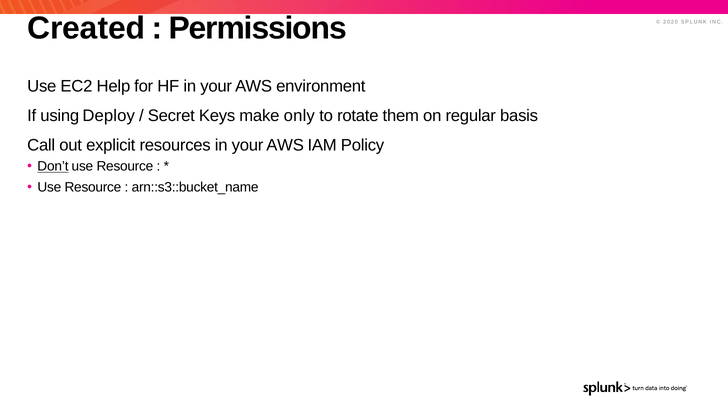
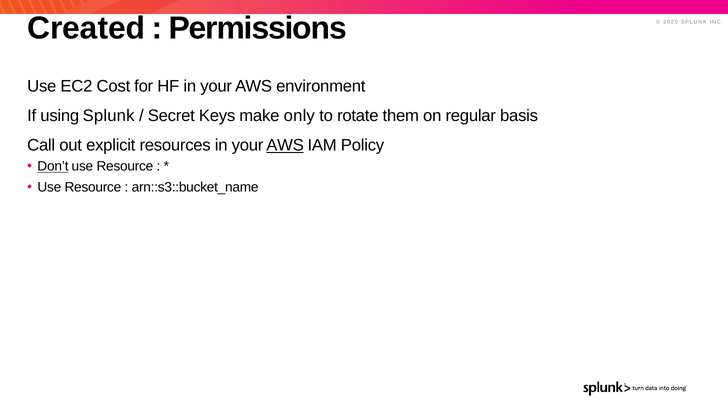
Help: Help -> Cost
using Deploy: Deploy -> Splunk
AWS at (285, 145) underline: none -> present
